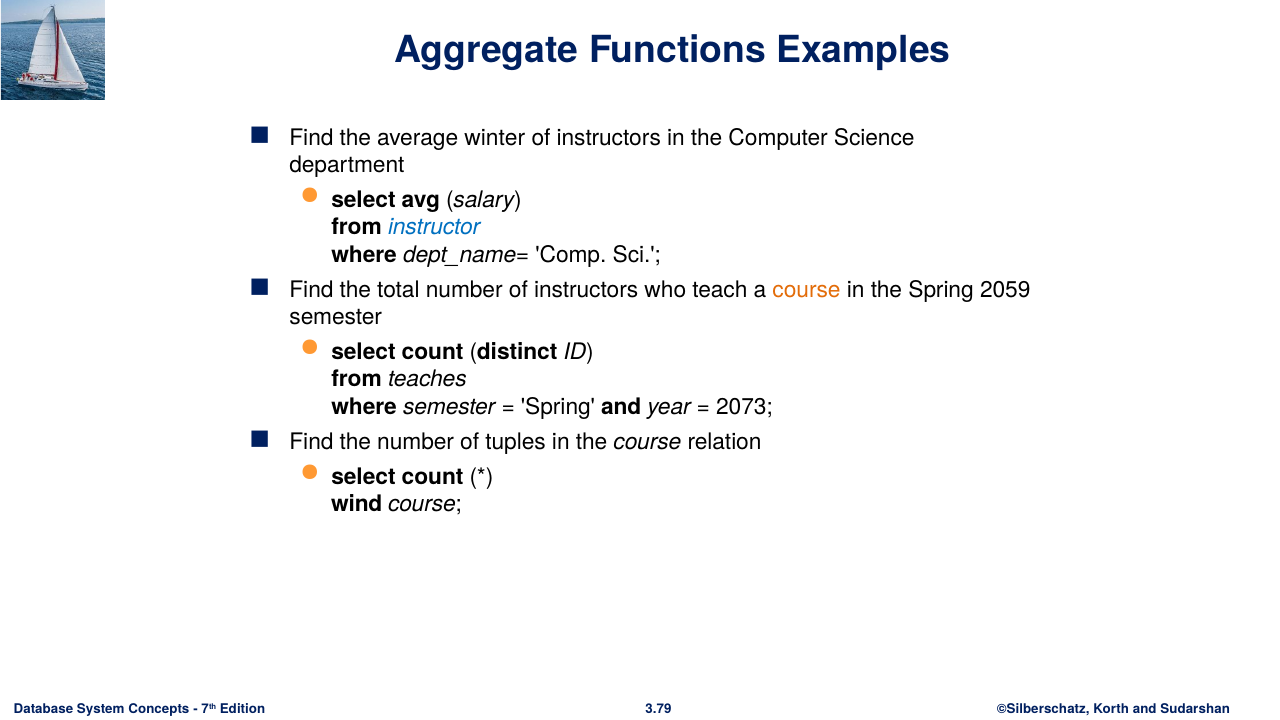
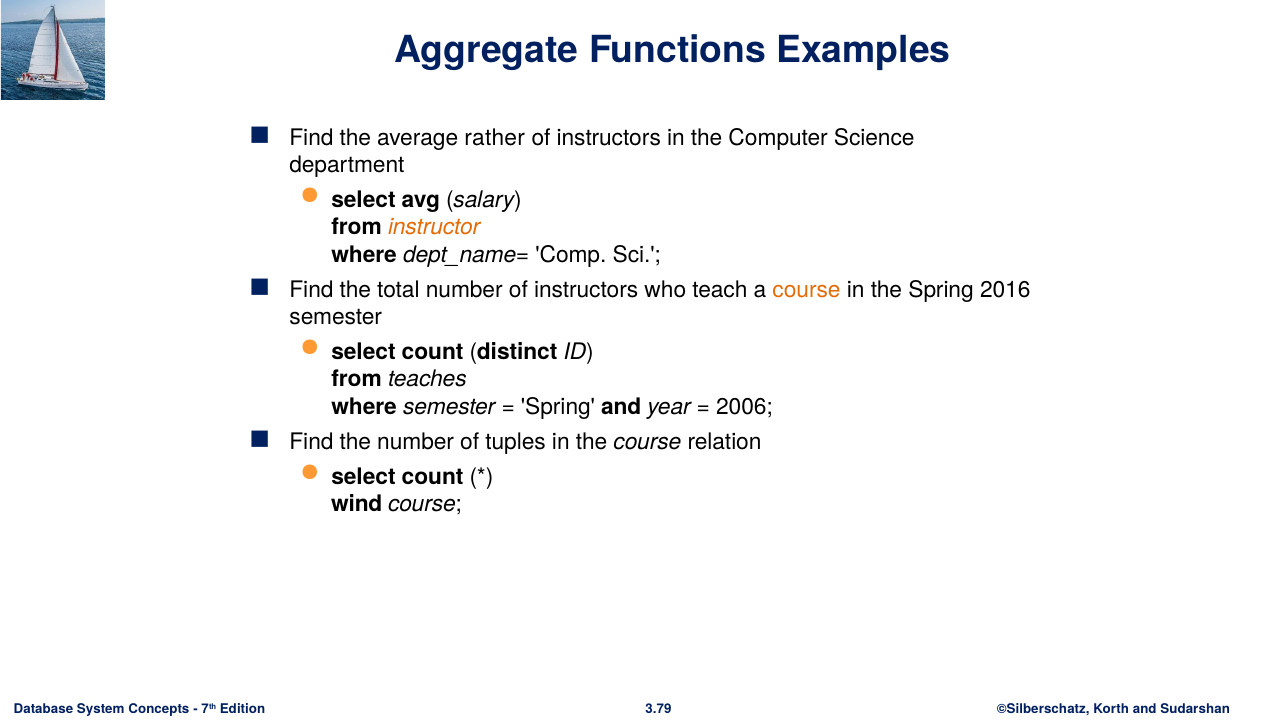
winter: winter -> rather
instructor colour: blue -> orange
2059: 2059 -> 2016
2073: 2073 -> 2006
